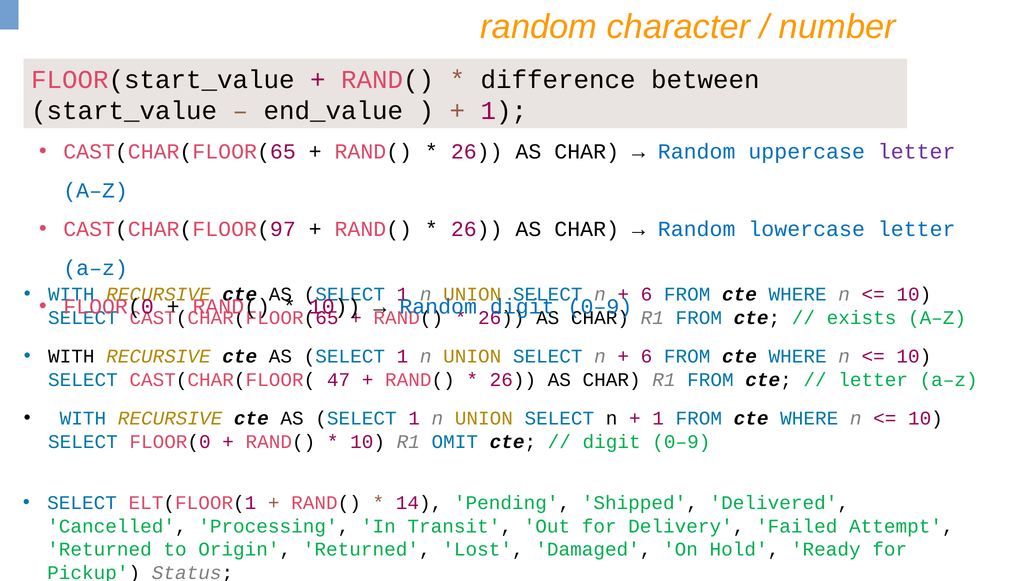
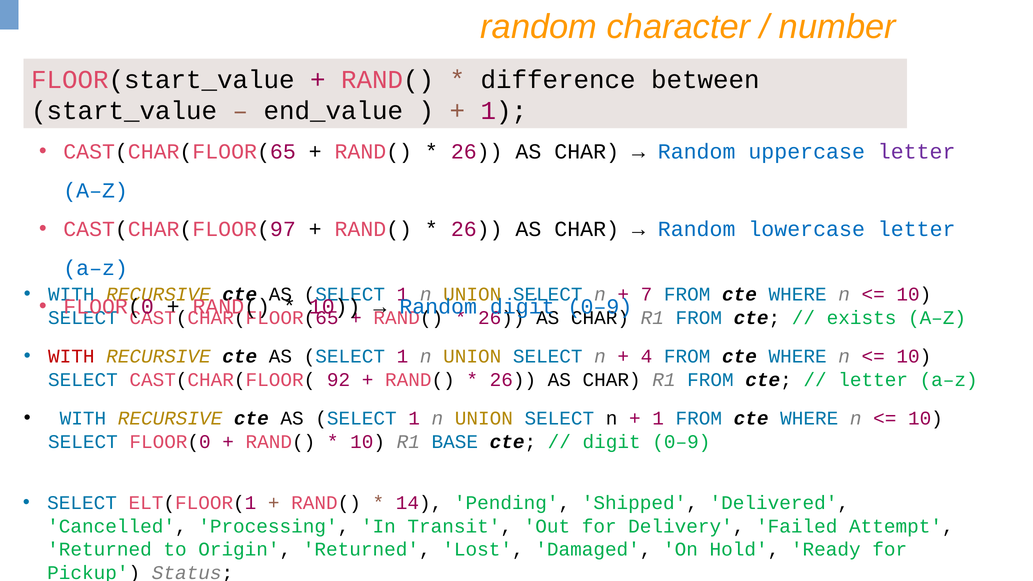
6 at (647, 295): 6 -> 7
WITH at (71, 357) colour: black -> red
6 at (647, 357): 6 -> 4
47: 47 -> 92
OMIT: OMIT -> BASE
